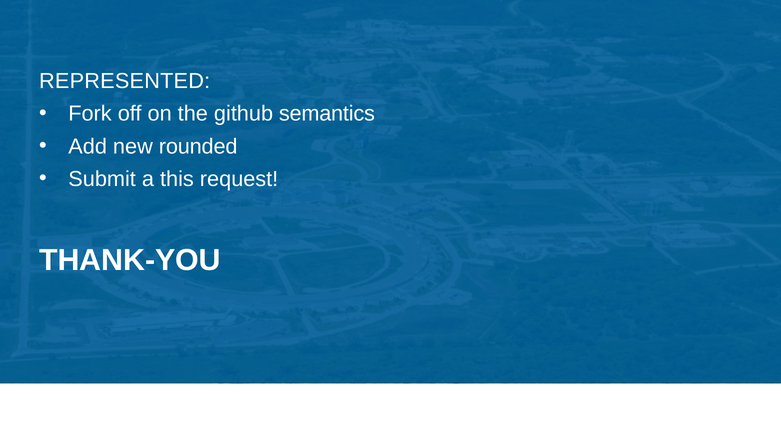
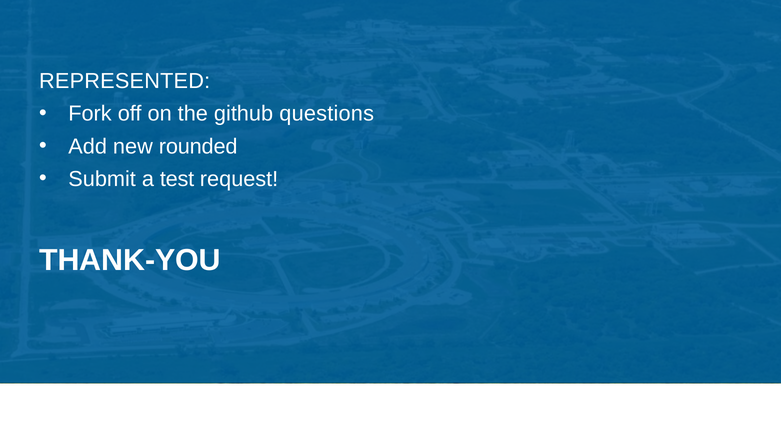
semantics: semantics -> questions
this: this -> test
